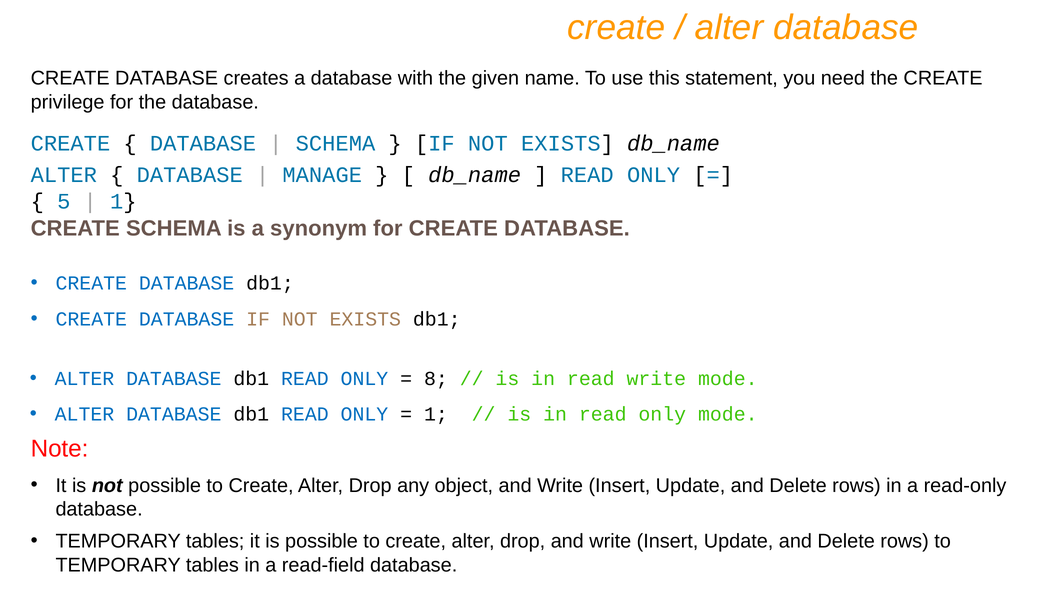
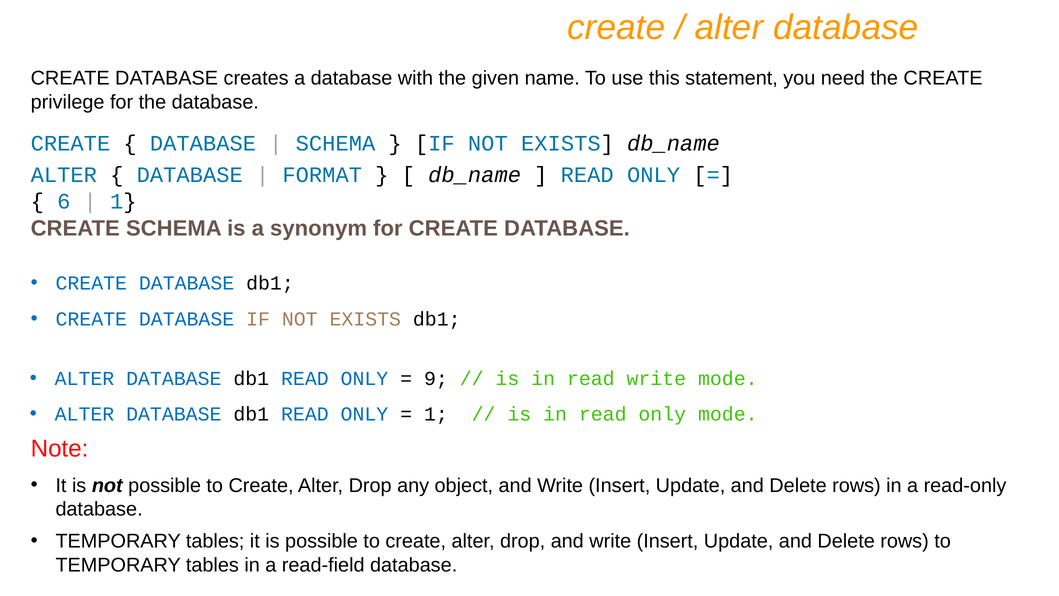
MANAGE: MANAGE -> FORMAT
5: 5 -> 6
8: 8 -> 9
